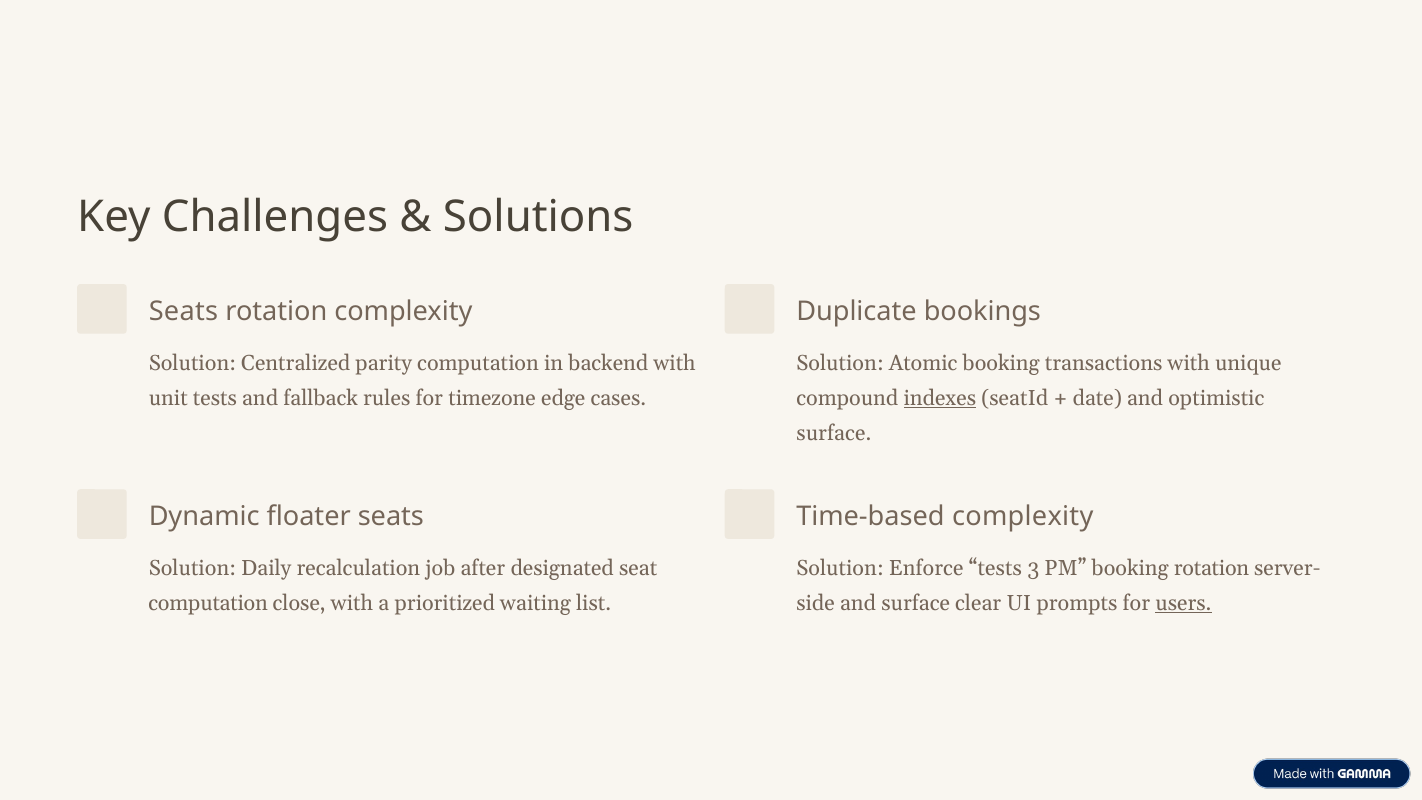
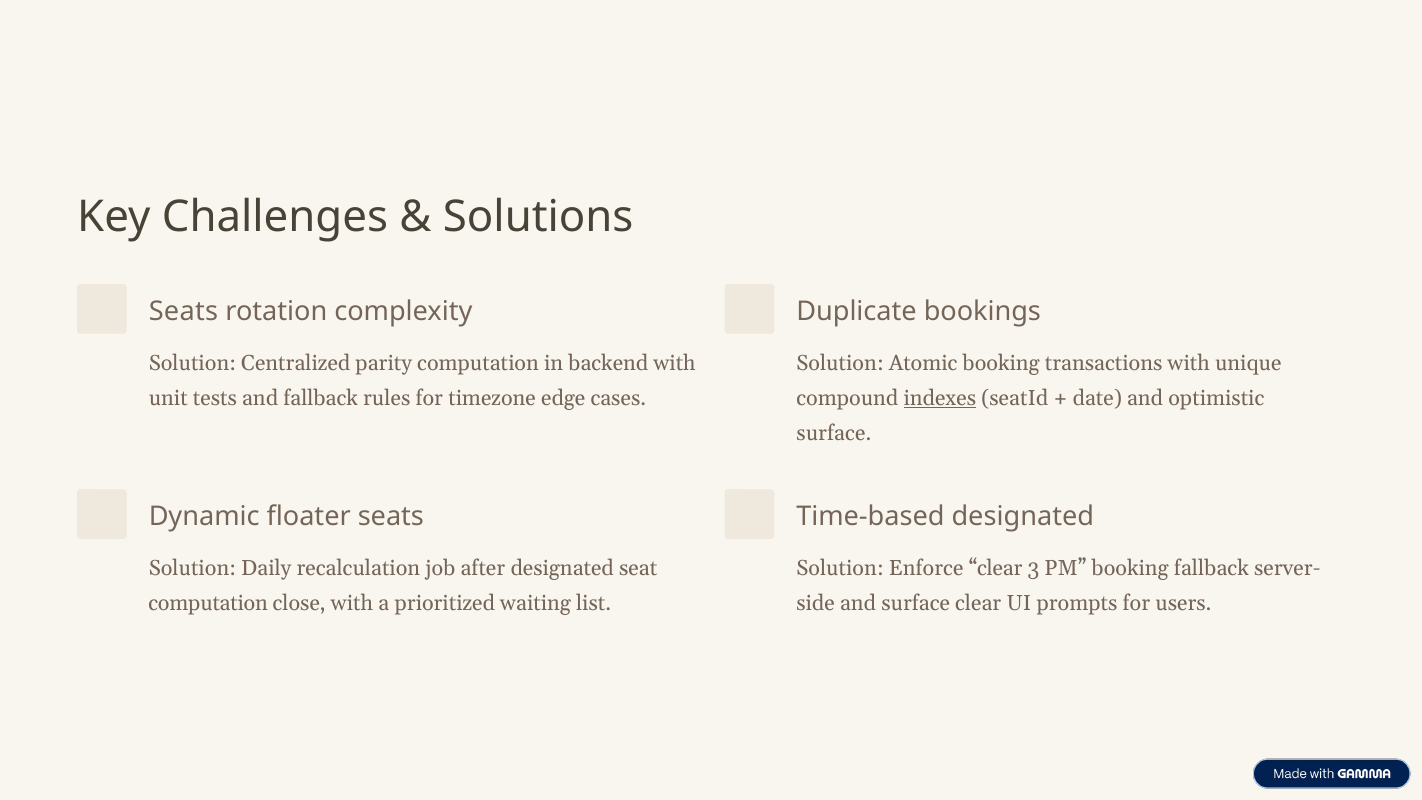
Time-based complexity: complexity -> designated
Enforce tests: tests -> clear
booking rotation: rotation -> fallback
users underline: present -> none
